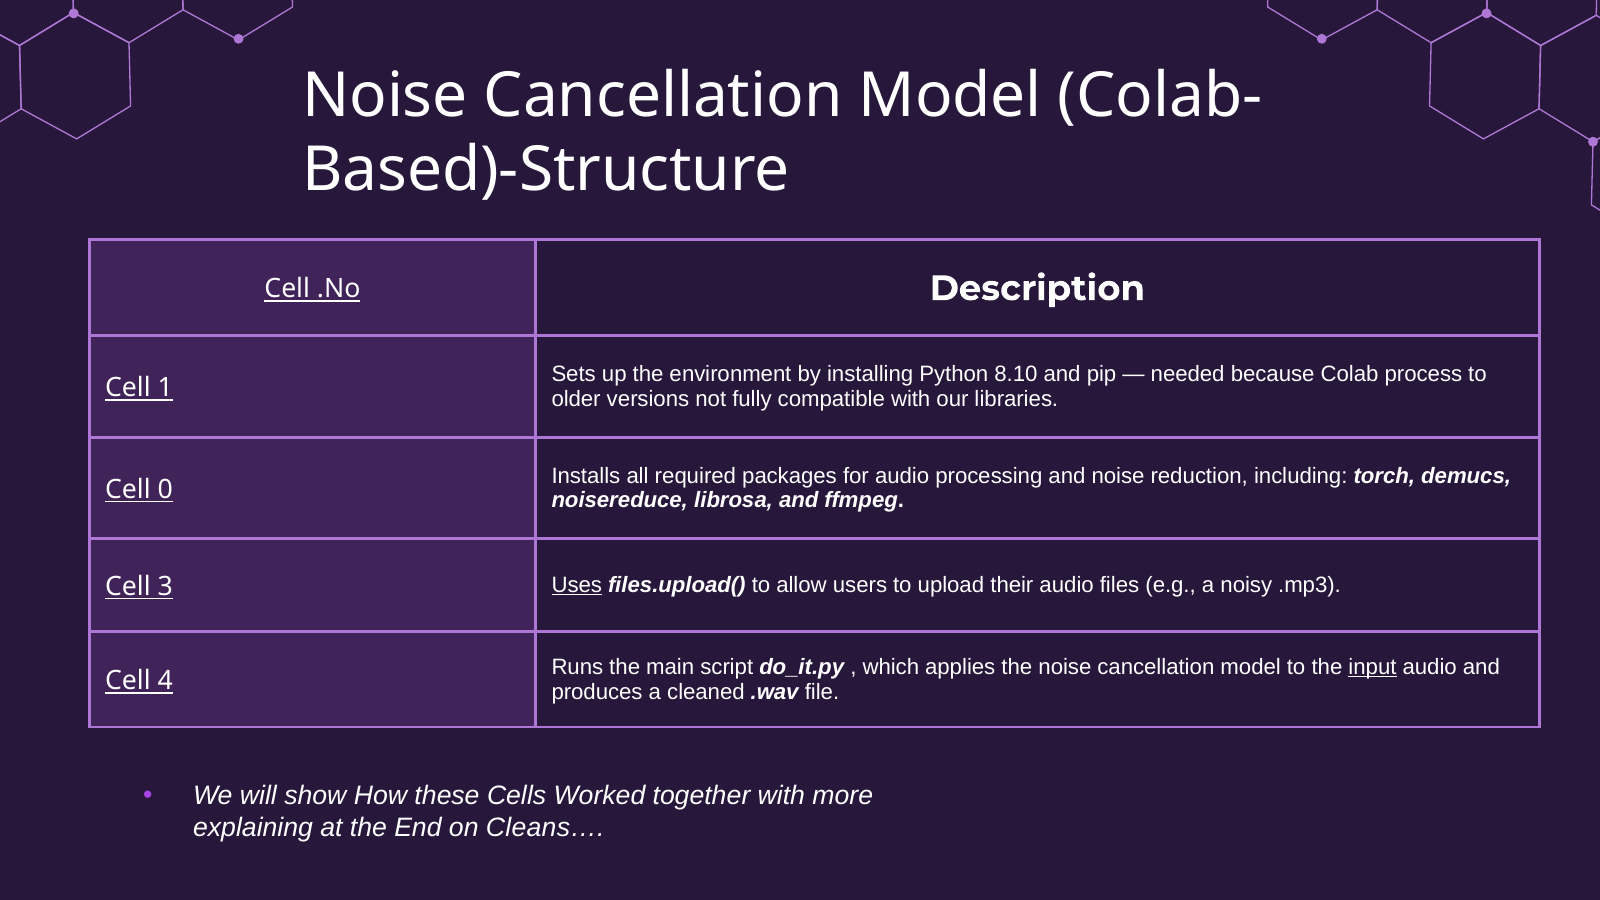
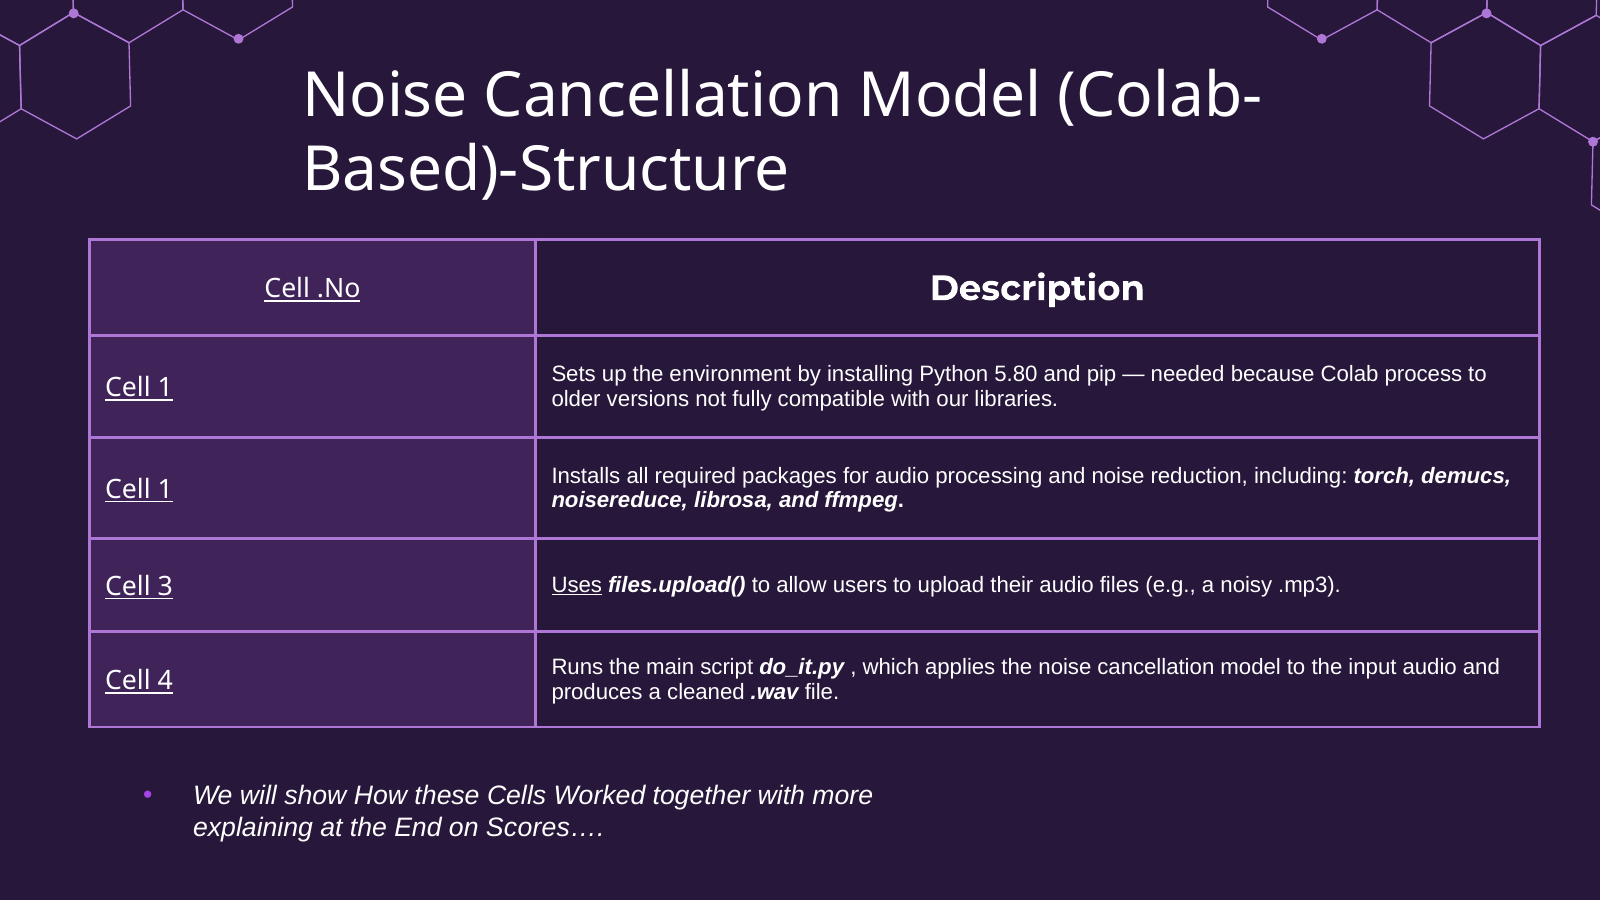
8.10: 8.10 -> 5.80
0 at (165, 489): 0 -> 1
input underline: present -> none
Cleans…: Cleans… -> Scores…
